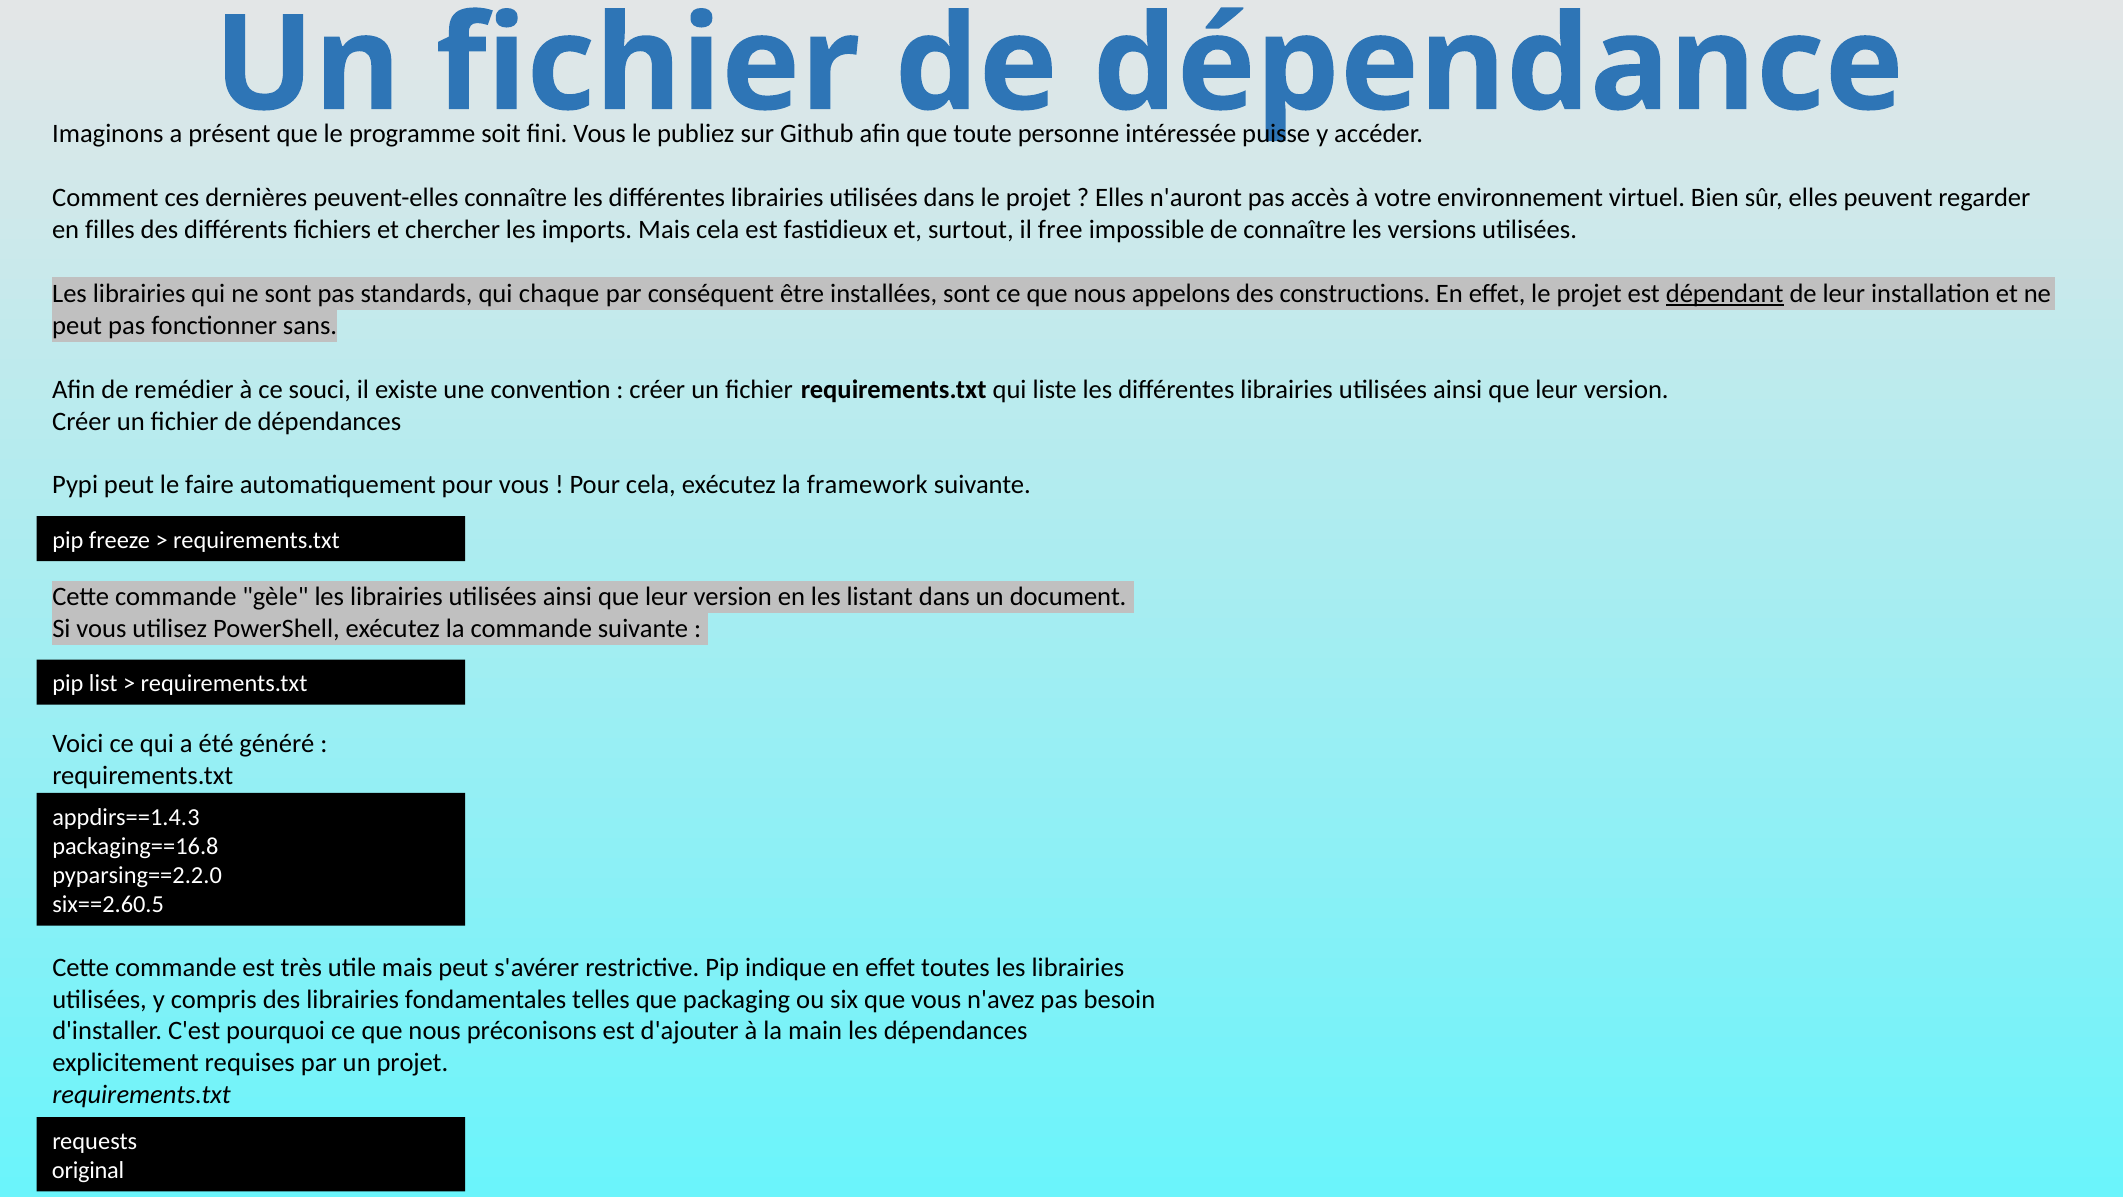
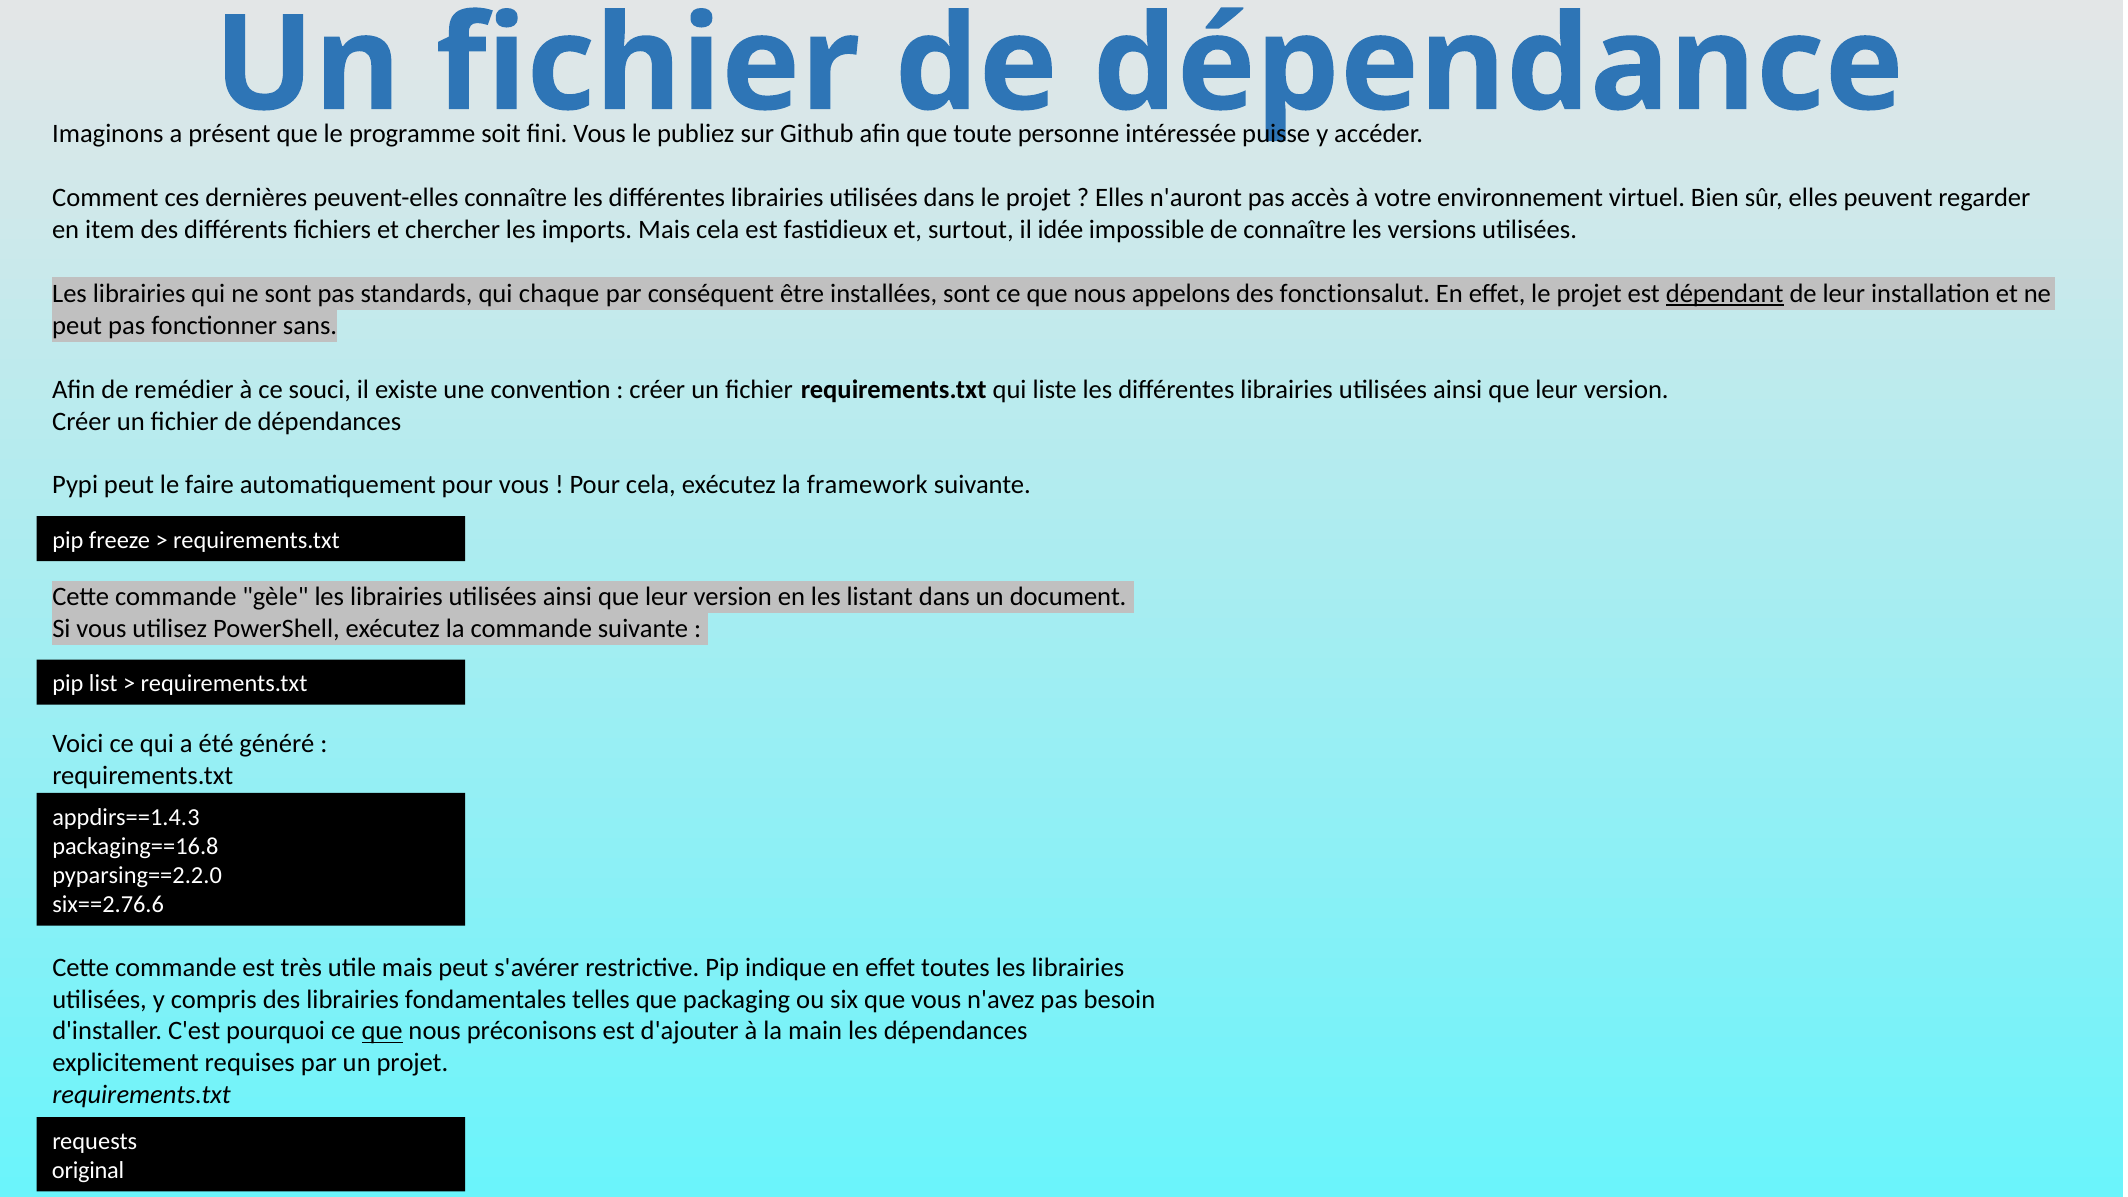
filles: filles -> item
free: free -> idée
constructions: constructions -> fonctionsalut
six==2.60.5: six==2.60.5 -> six==2.76.6
que at (382, 1031) underline: none -> present
